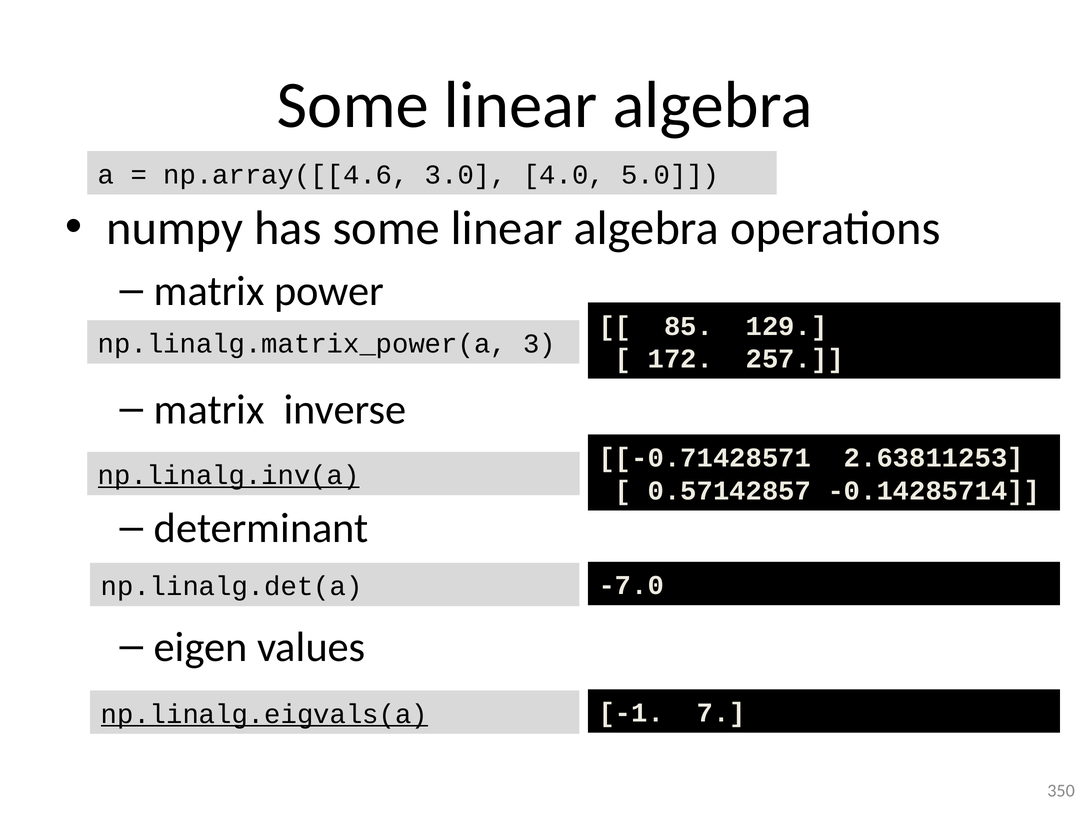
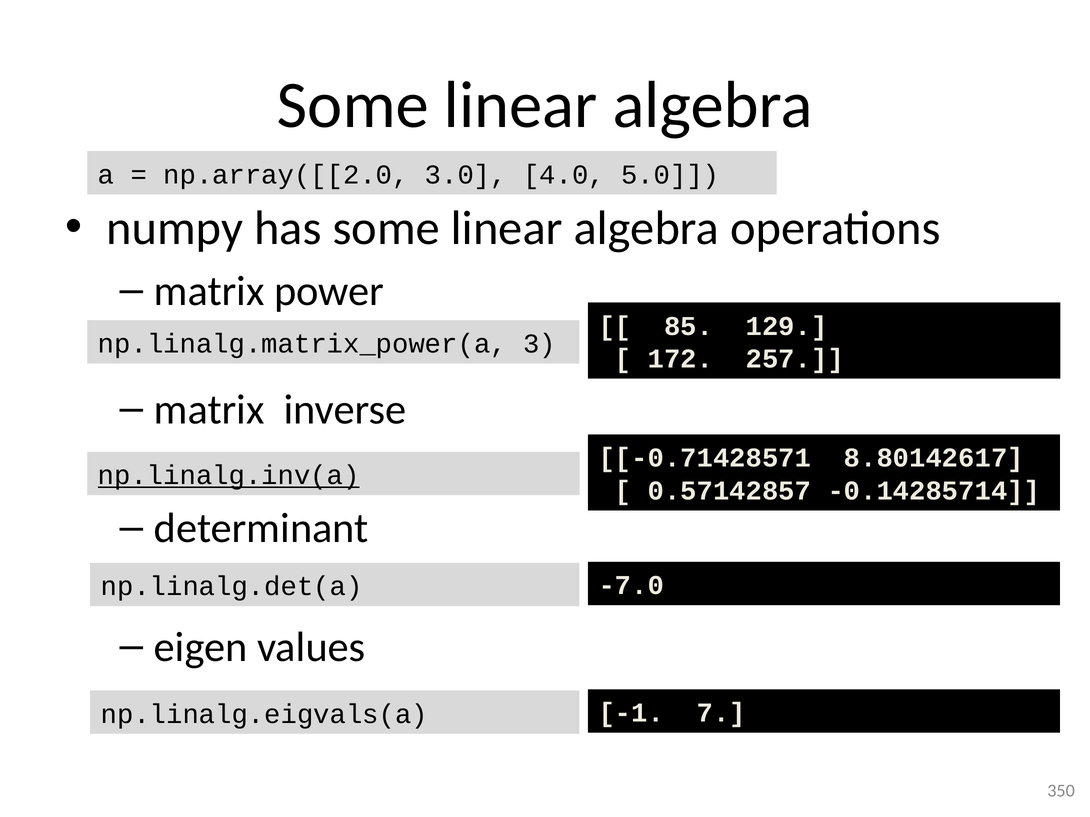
np.array([[4.6: np.array([[4.6 -> np.array([[2.0
2.63811253: 2.63811253 -> 8.80142617
np.linalg.eigvals(a underline: present -> none
